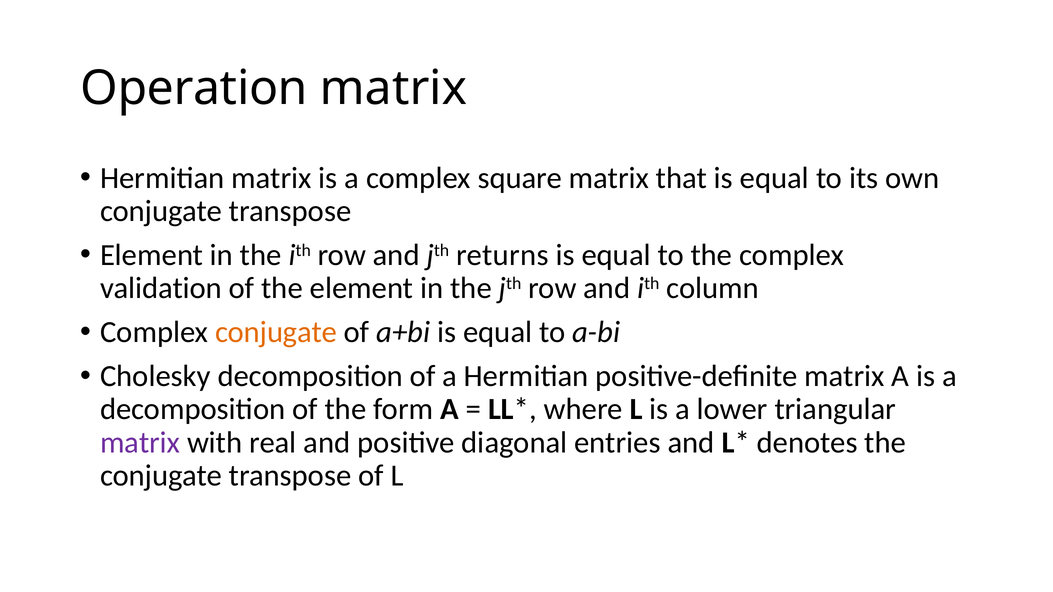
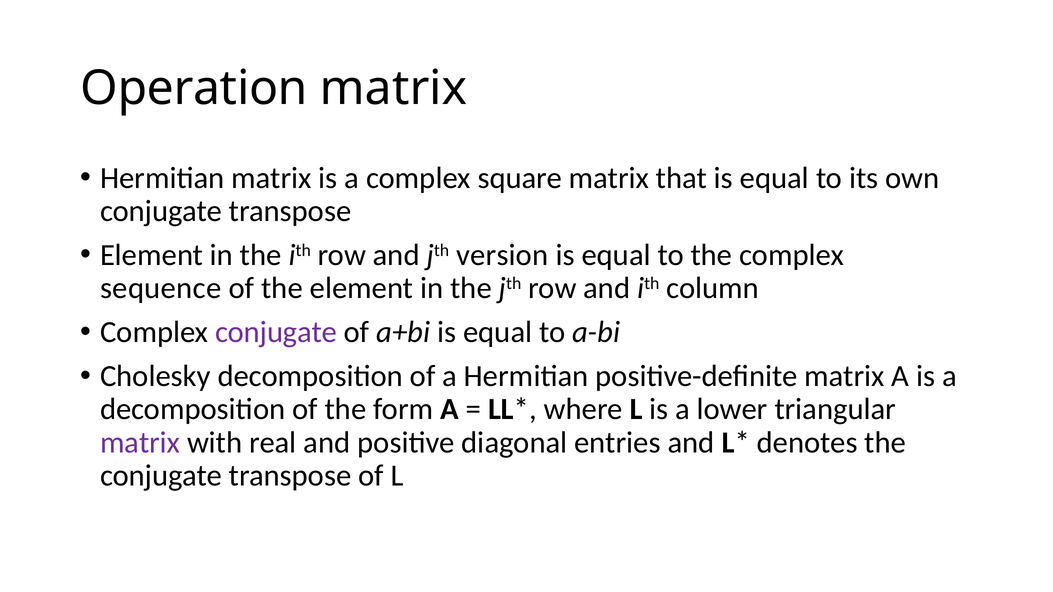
returns: returns -> version
validation: validation -> sequence
conjugate at (276, 332) colour: orange -> purple
